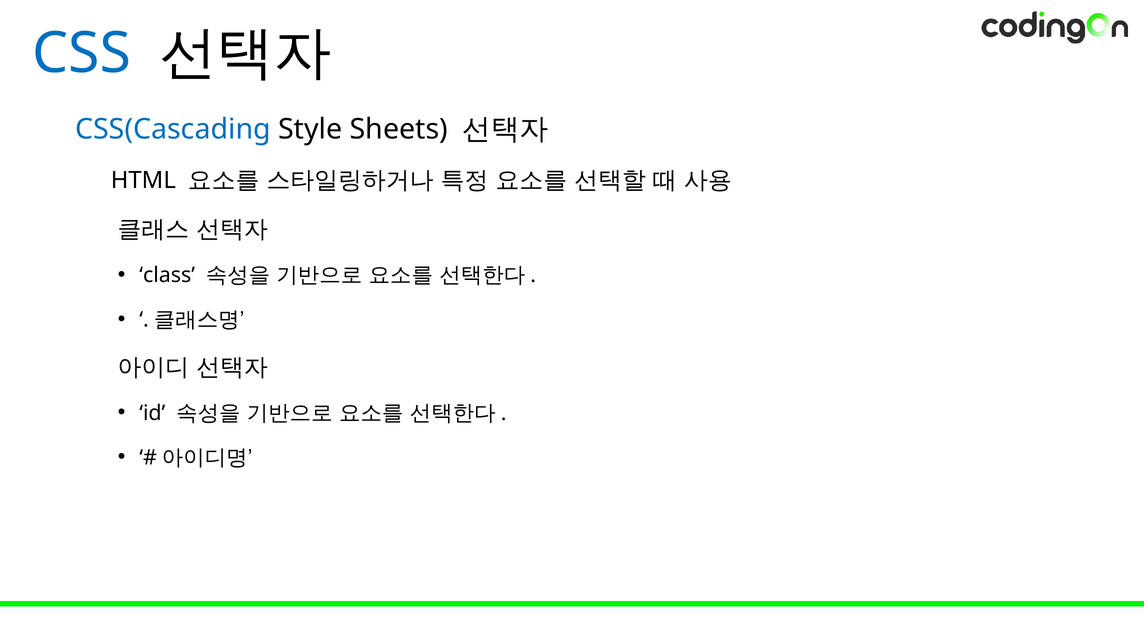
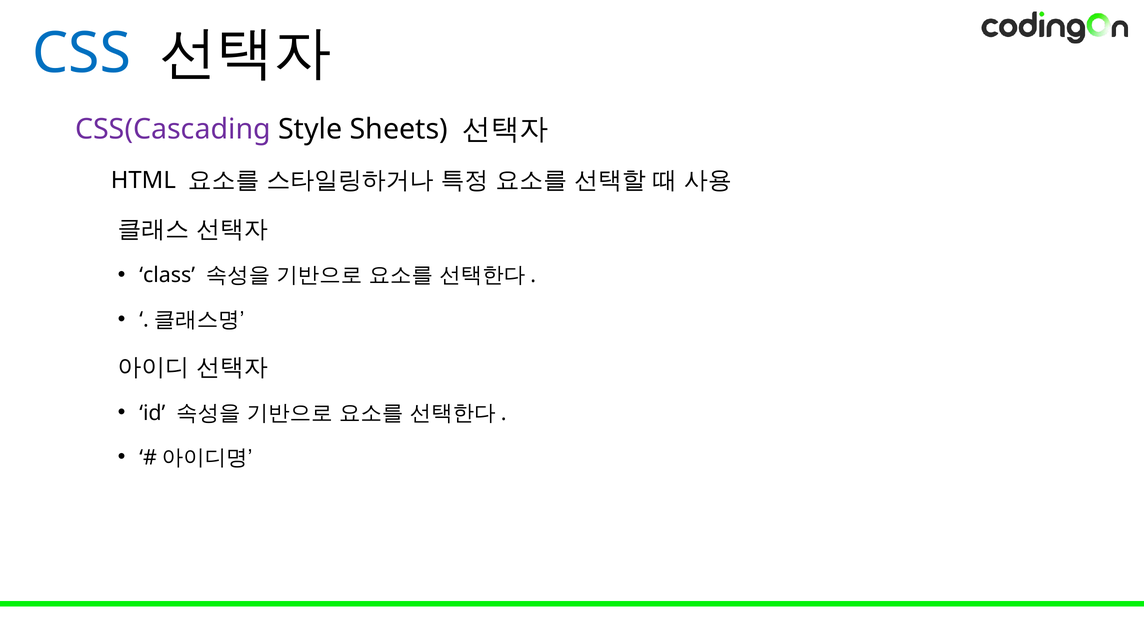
CSS(Cascading colour: blue -> purple
